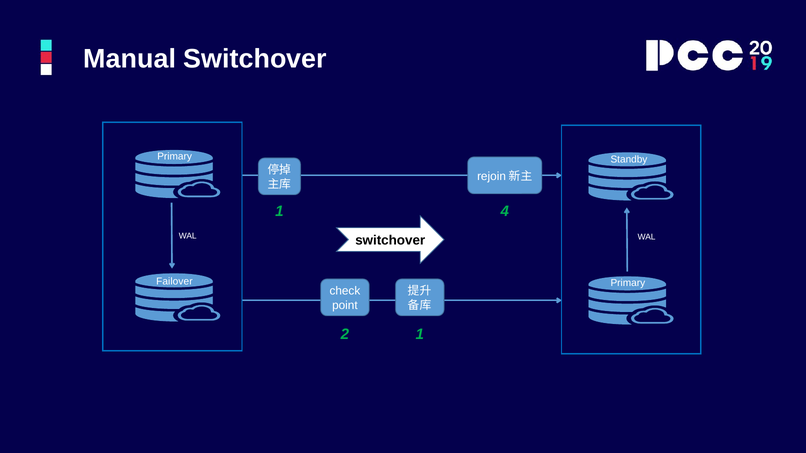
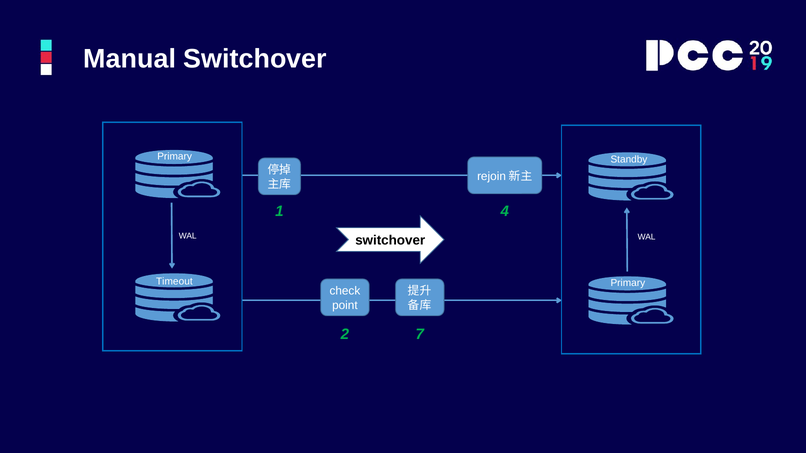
Failover: Failover -> Timeout
2 1: 1 -> 7
